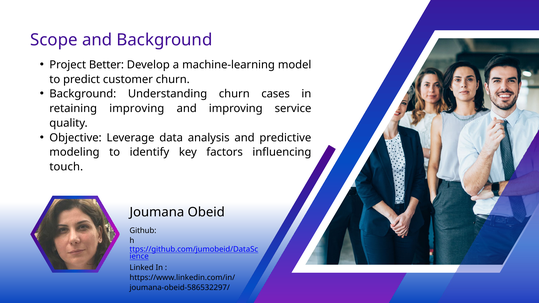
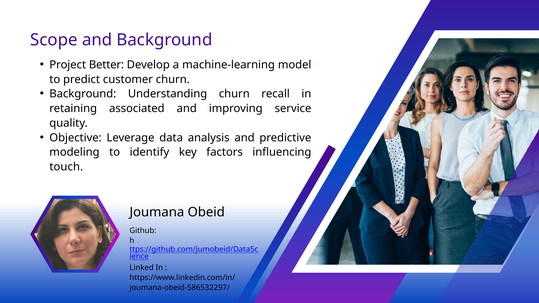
cases: cases -> recall
retaining improving: improving -> associated
